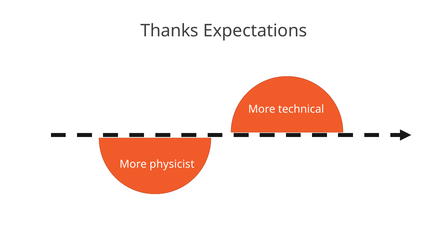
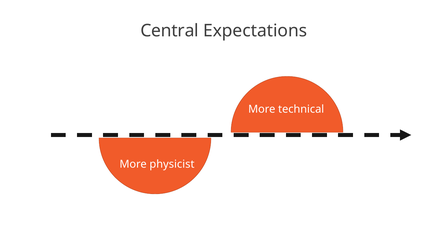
Thanks: Thanks -> Central
